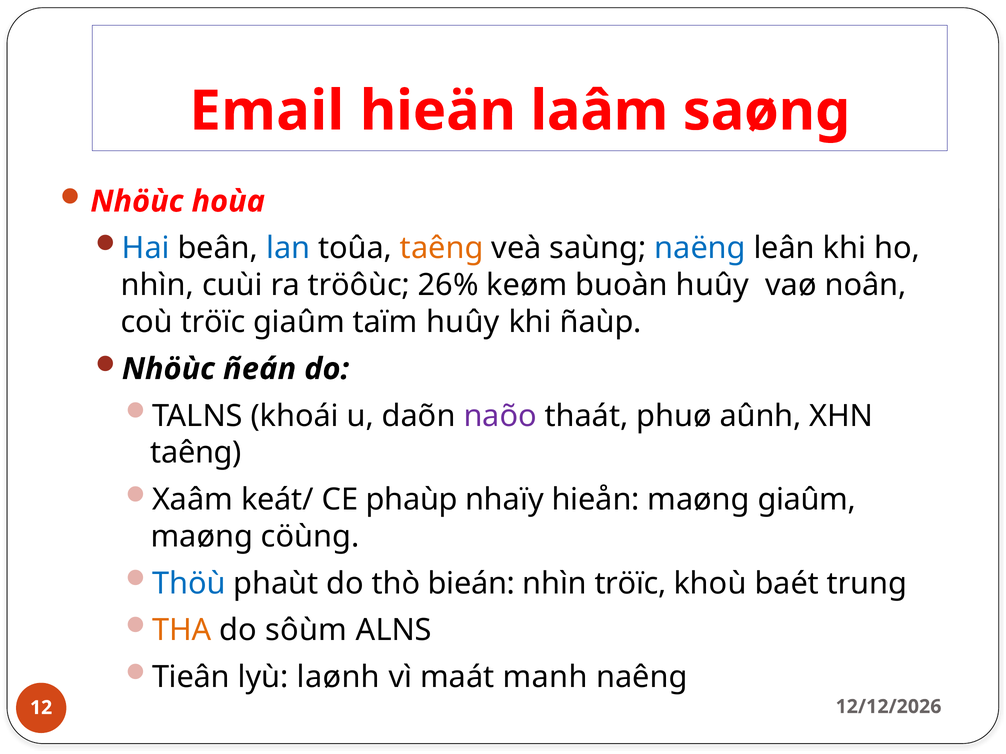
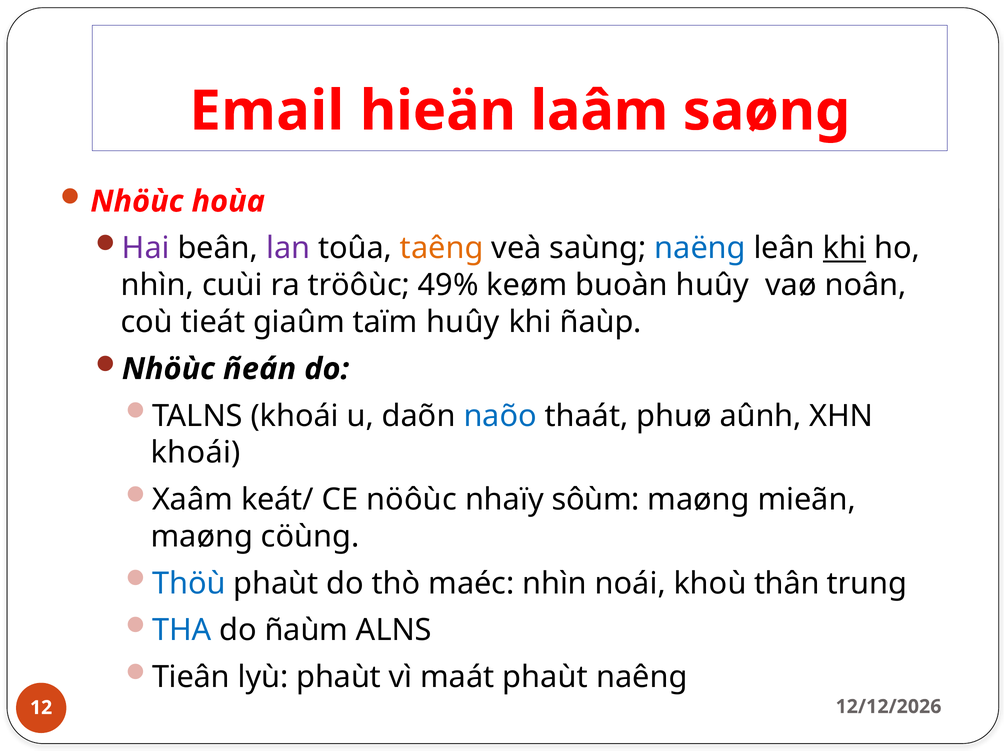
Hai colour: blue -> purple
lan colour: blue -> purple
khi at (845, 249) underline: none -> present
26%: 26% -> 49%
coù tröïc: tröïc -> tieát
naõo colour: purple -> blue
taêng at (196, 453): taêng -> khoái
phaùp: phaùp -> nöôùc
hieån: hieån -> sôùm
maøng giaûm: giaûm -> mieãn
bieán: bieán -> maéc
nhìn tröïc: tröïc -> noái
baét: baét -> thân
THA colour: orange -> blue
sôùm: sôùm -> ñaùm
lyù laønh: laønh -> phaùt
maát manh: manh -> phaùt
